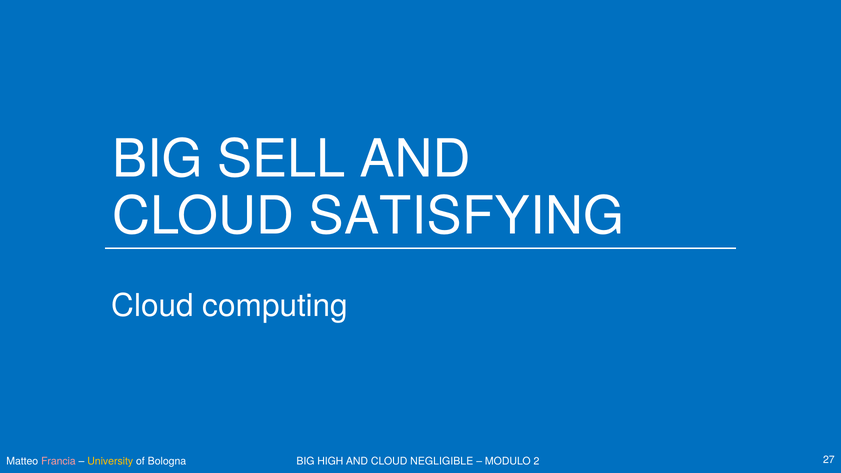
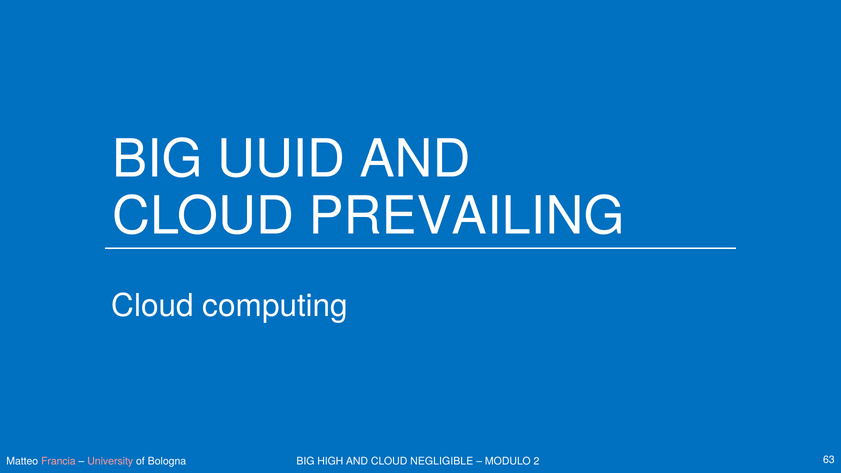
SELL: SELL -> UUID
SATISFYING: SATISFYING -> PREVAILING
University colour: yellow -> pink
27: 27 -> 63
